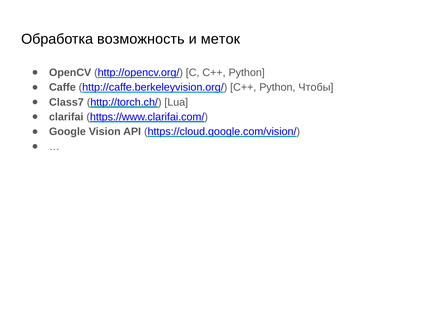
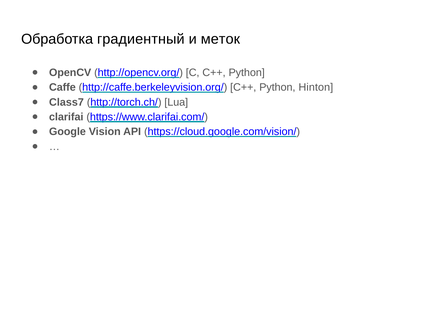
возможность: возможность -> градиентный
Чтобы: Чтобы -> Hinton
